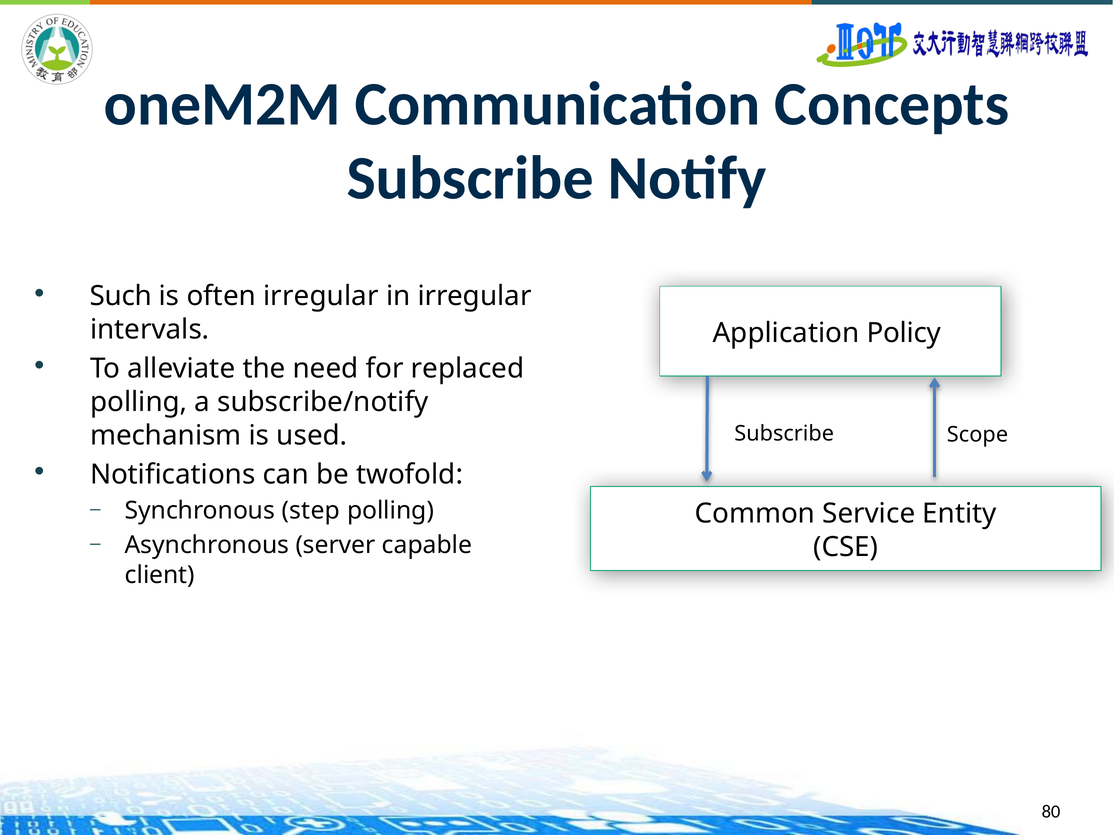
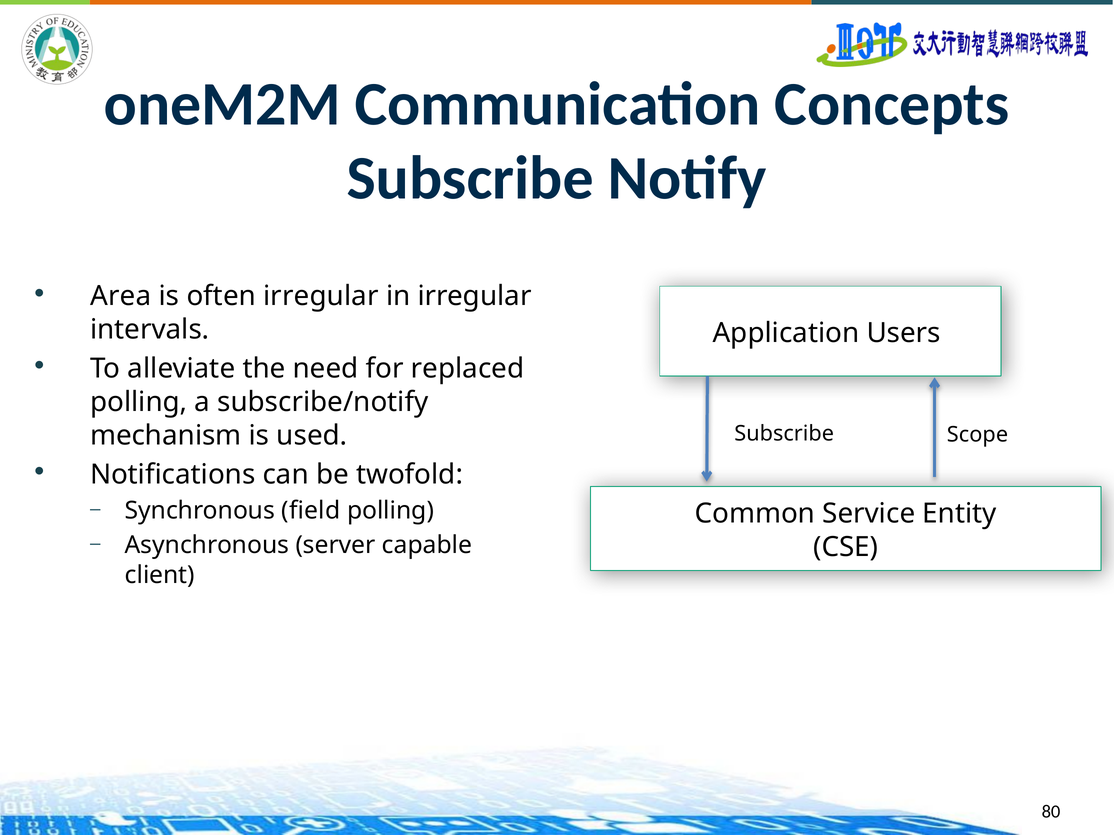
Such: Such -> Area
Policy: Policy -> Users
step: step -> field
